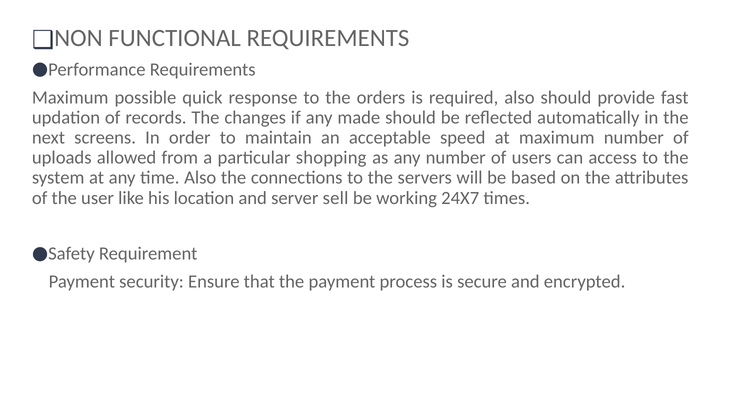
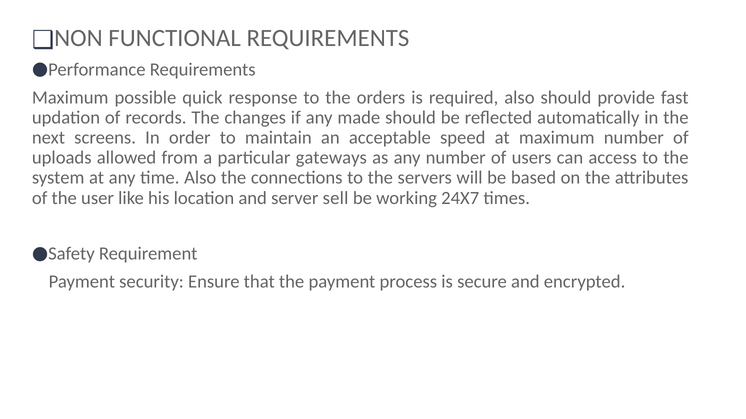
shopping: shopping -> gateways
